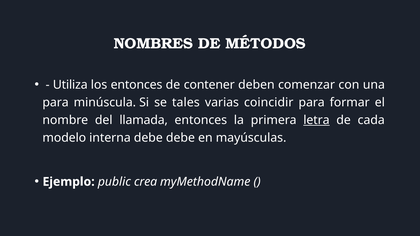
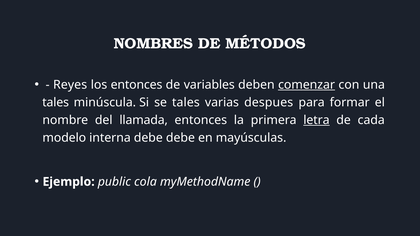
Utiliza: Utiliza -> Reyes
contener: contener -> variables
comenzar underline: none -> present
para at (56, 103): para -> tales
coincidir: coincidir -> despues
crea: crea -> cola
